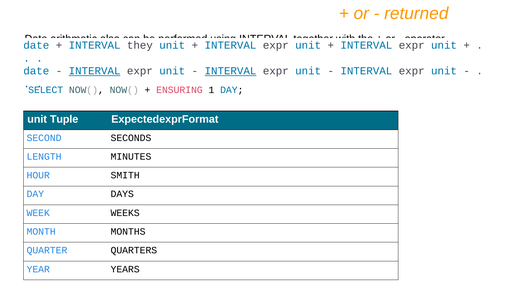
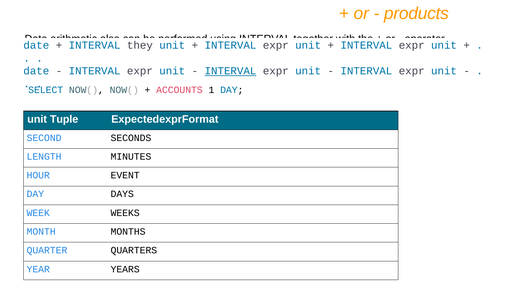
returned: returned -> products
INTERVAL at (95, 71) underline: present -> none
ENSURING: ENSURING -> ACCOUNTS
SMITH: SMITH -> EVENT
